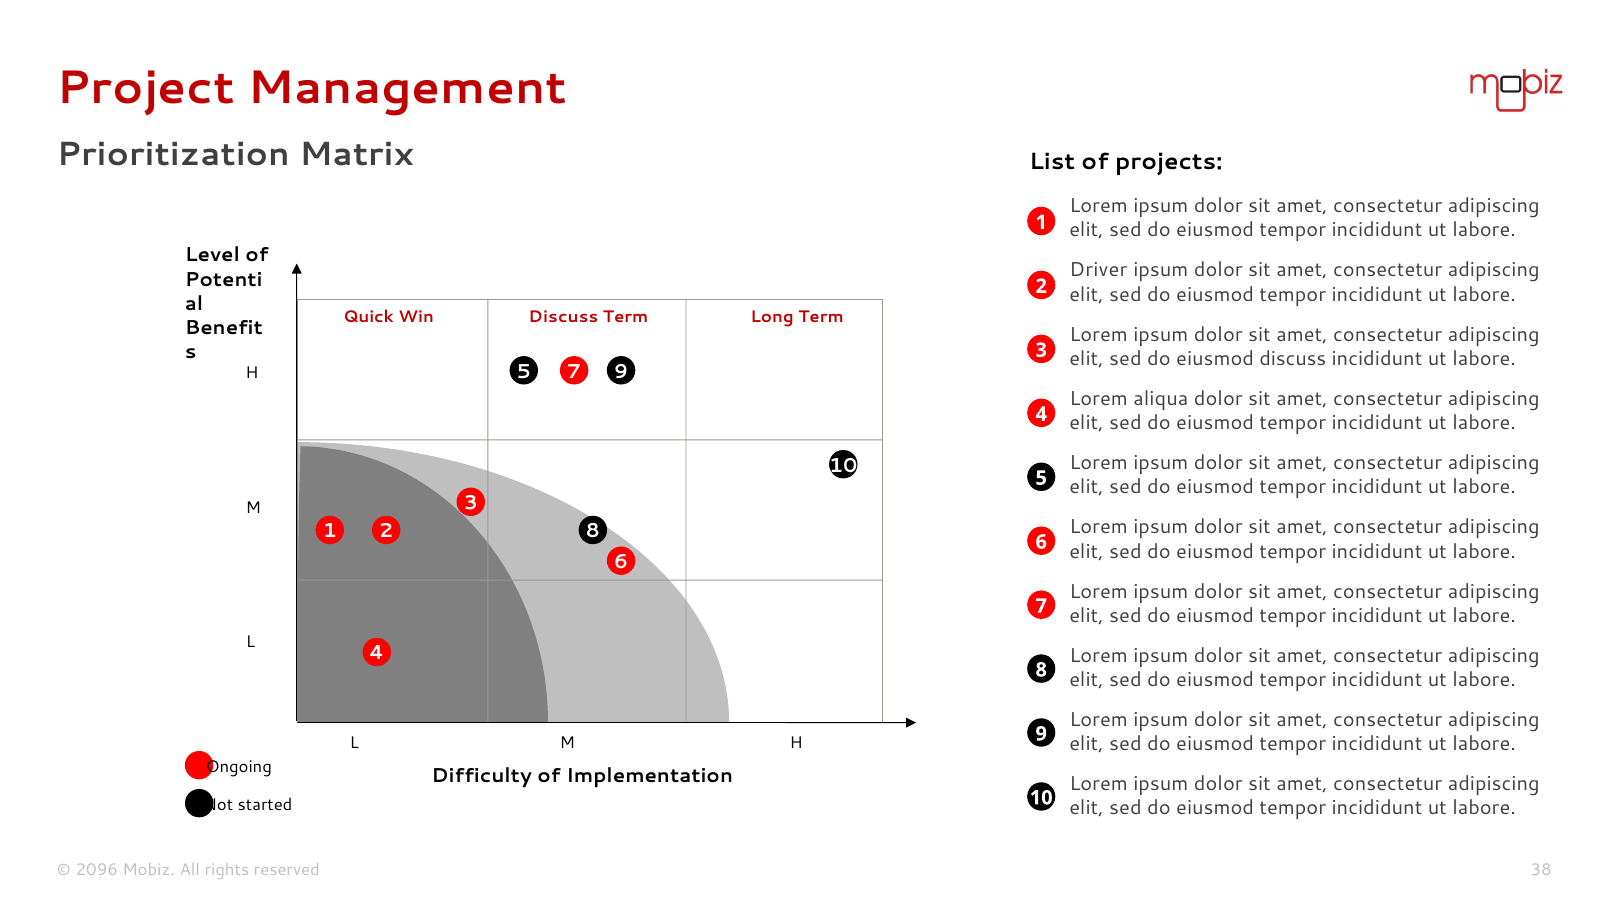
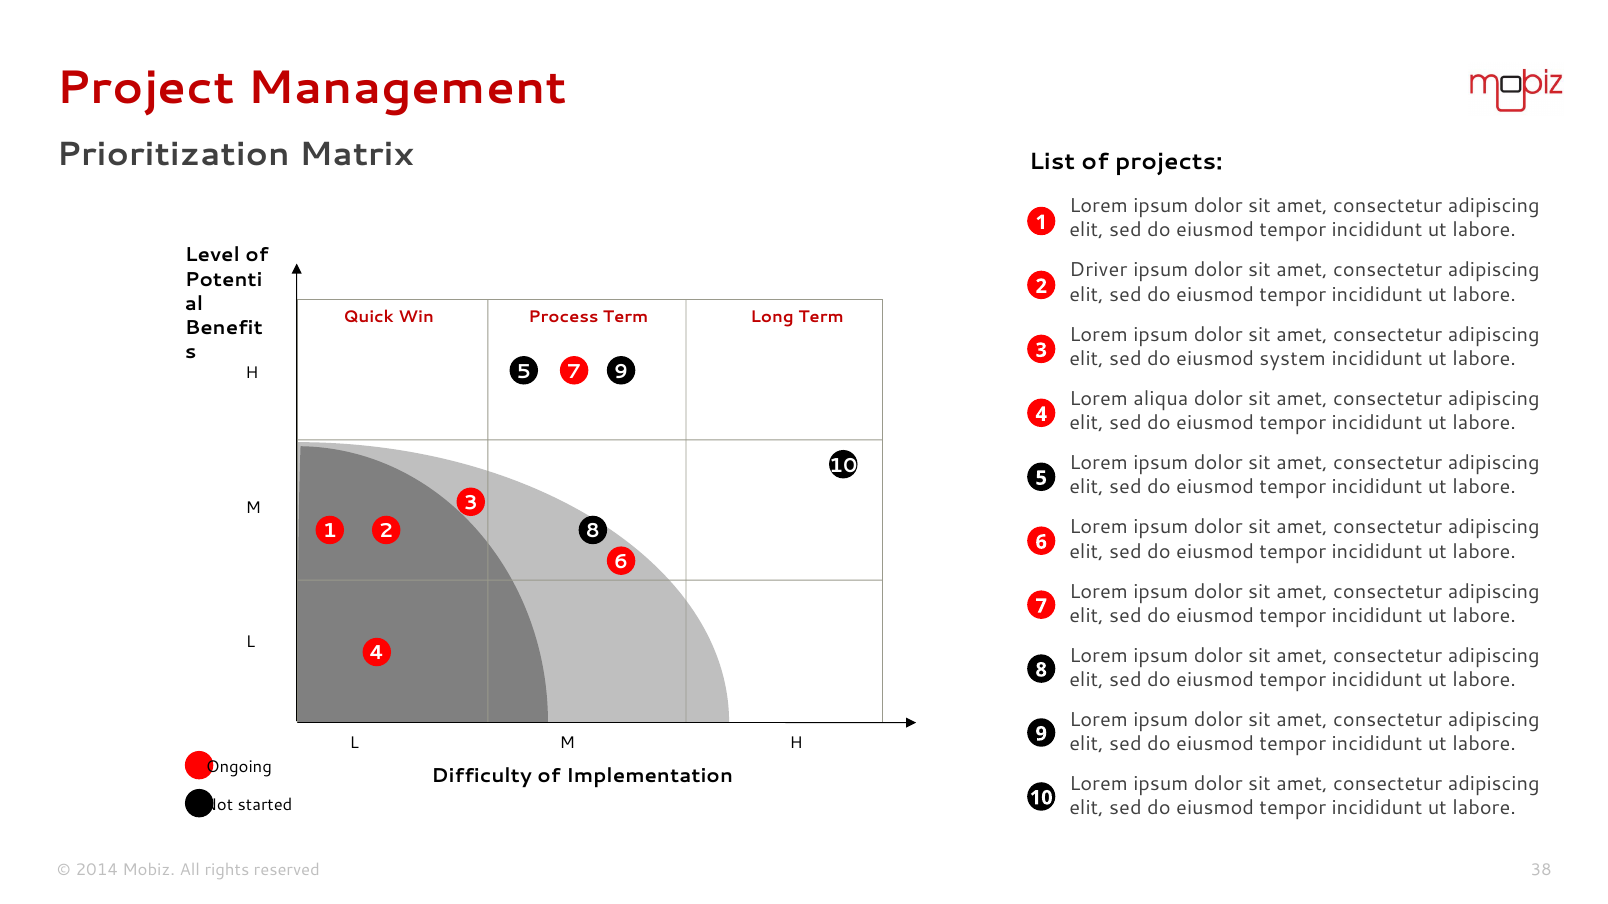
Discuss at (563, 317): Discuss -> Process
eiusmod discuss: discuss -> system
2096: 2096 -> 2014
